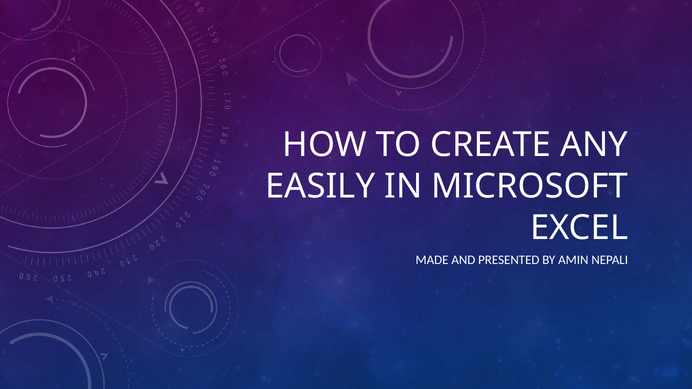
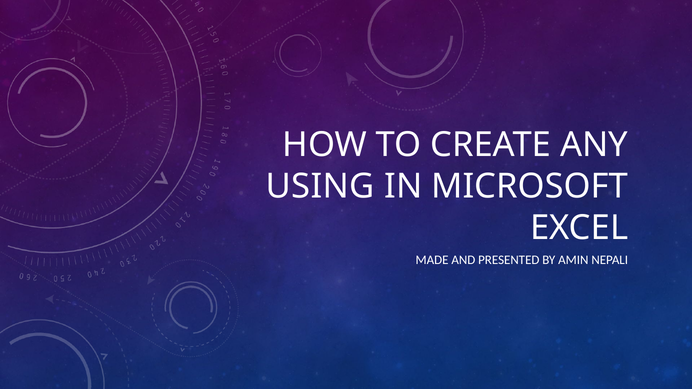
EASILY: EASILY -> USING
